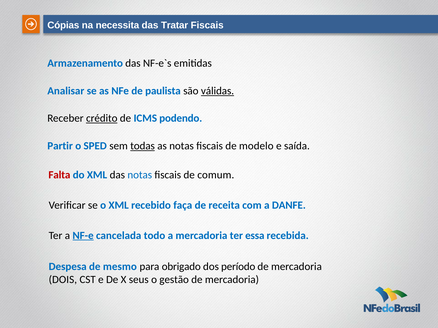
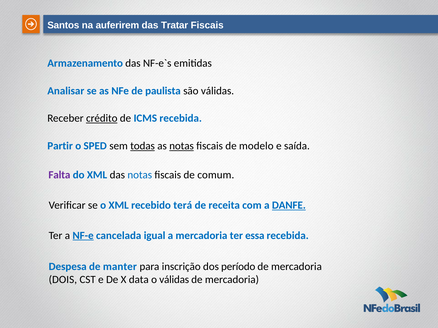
Cópias: Cópias -> Santos
necessita: necessita -> auferirem
válidas at (218, 91) underline: present -> none
ICMS podendo: podendo -> recebida
notas at (182, 146) underline: none -> present
Falta colour: red -> purple
faça: faça -> terá
DANFE underline: none -> present
todo: todo -> igual
mesmo: mesmo -> manter
obrigado: obrigado -> inscrição
seus: seus -> data
o gestão: gestão -> válidas
